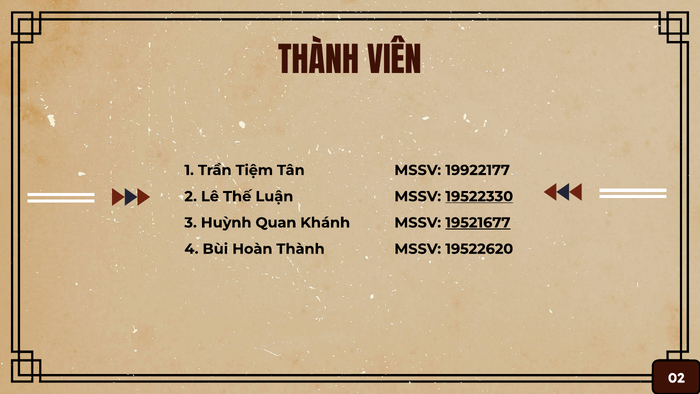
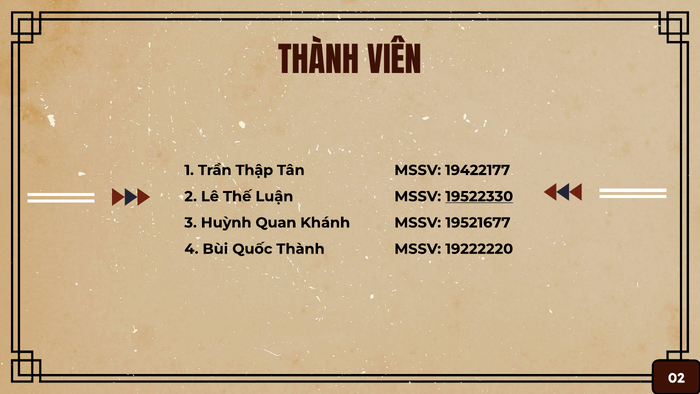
Tiệm: Tiệm -> Thập
19922177: 19922177 -> 19422177
19521677 underline: present -> none
Hoàn: Hoàn -> Quốc
19522620: 19522620 -> 19222220
